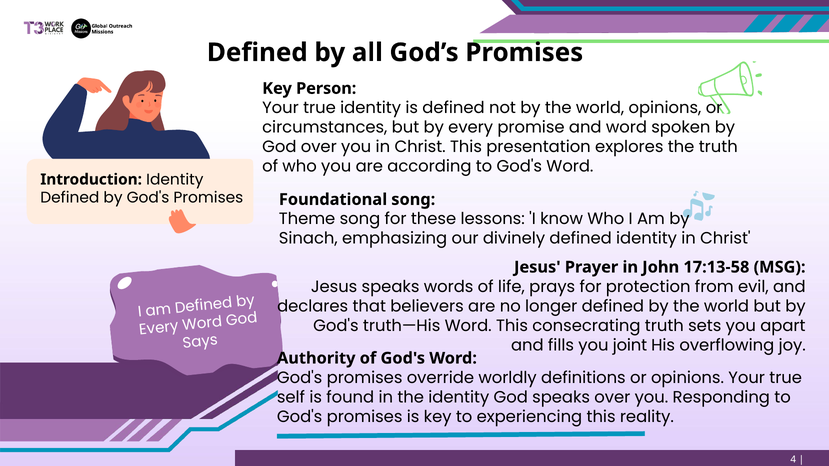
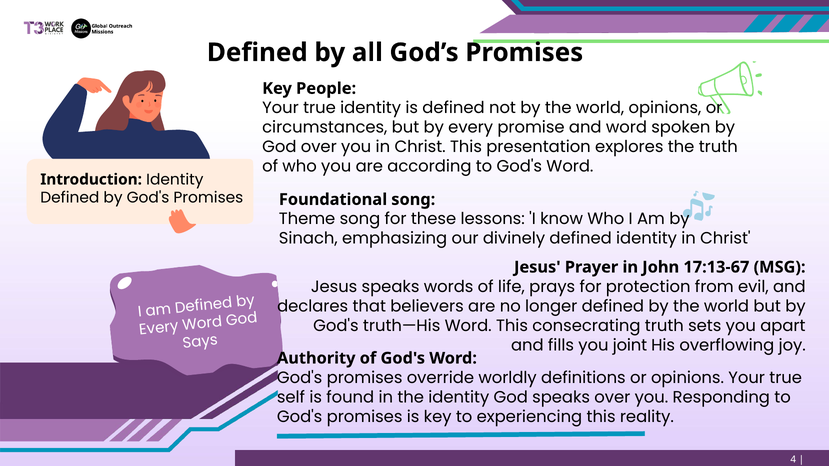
Person: Person -> People
17:13-58: 17:13-58 -> 17:13-67
